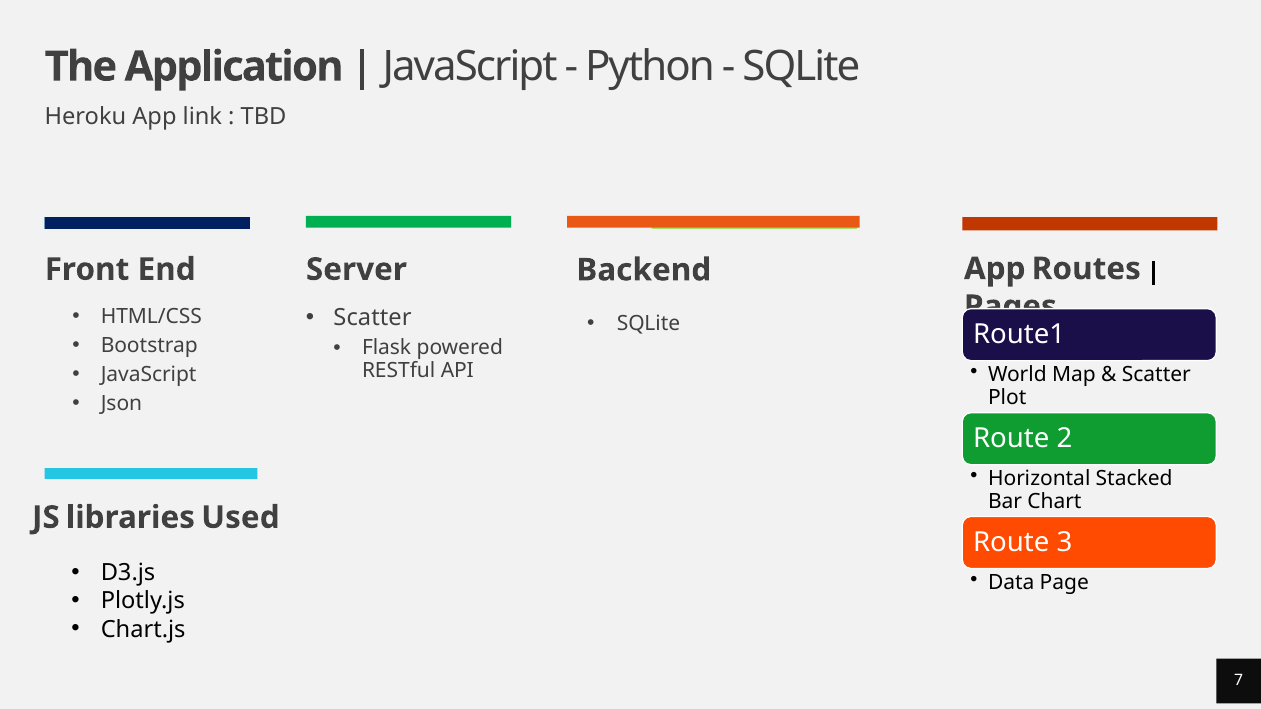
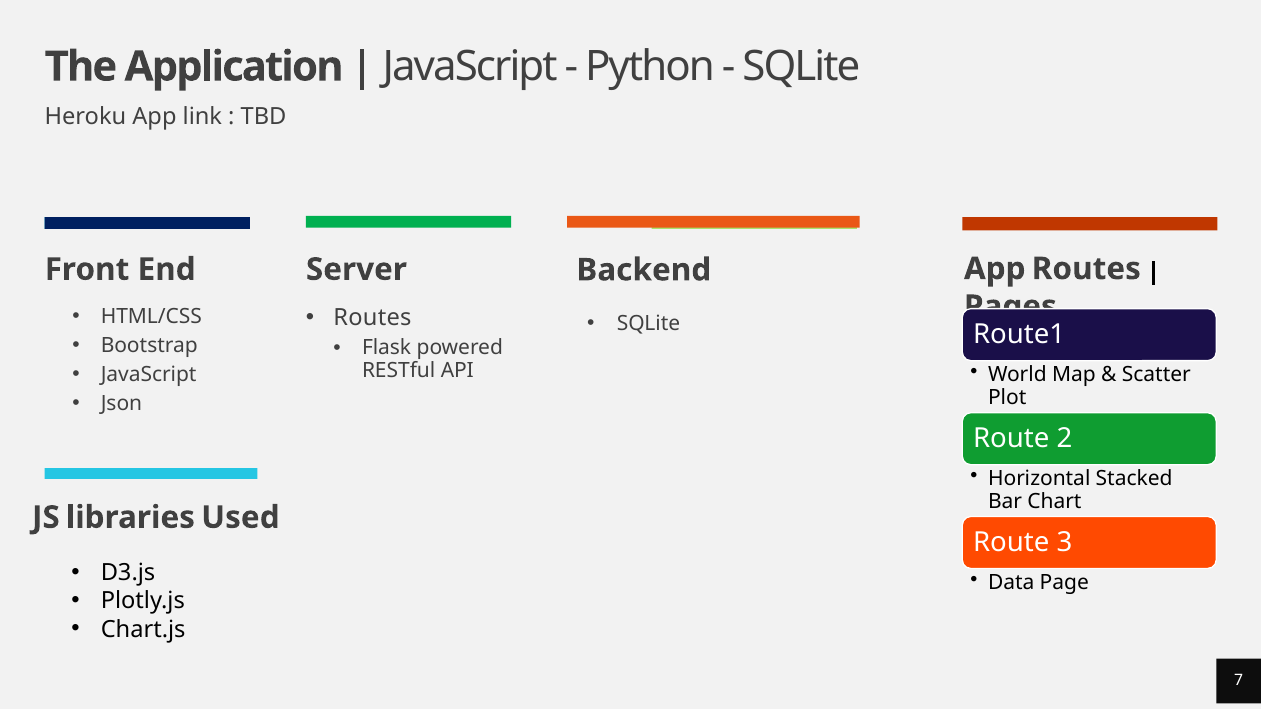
Scatter at (373, 317): Scatter -> Routes
